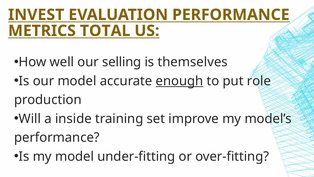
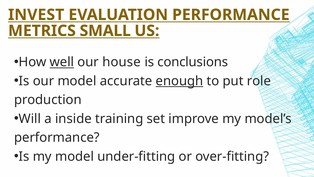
TOTAL: TOTAL -> SMALL
well underline: none -> present
selling: selling -> house
themselves: themselves -> conclusions
